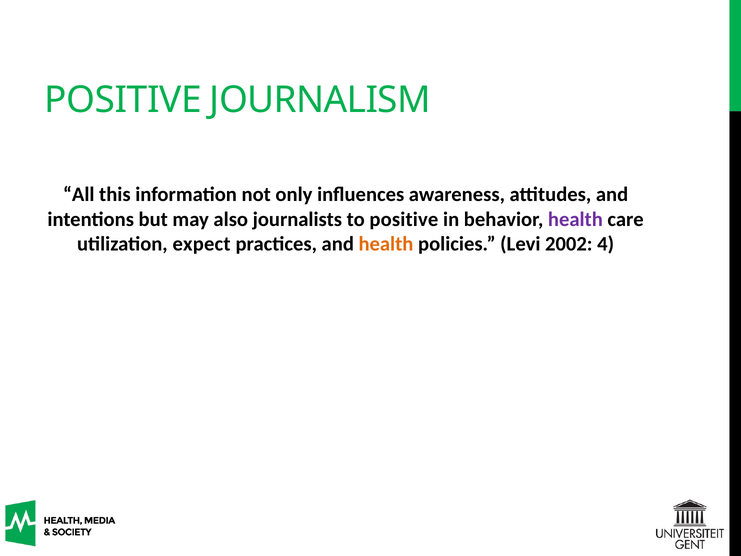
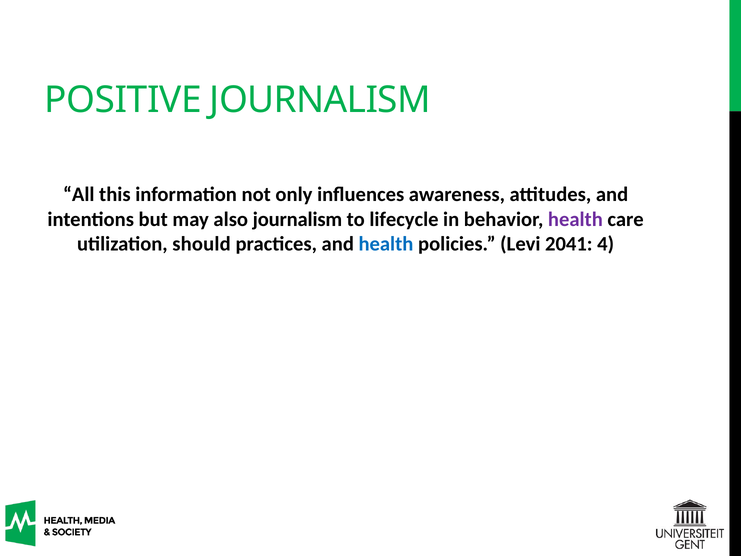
also journalists: journalists -> journalism
to positive: positive -> lifecycle
expect: expect -> should
health at (386, 244) colour: orange -> blue
2002: 2002 -> 2041
